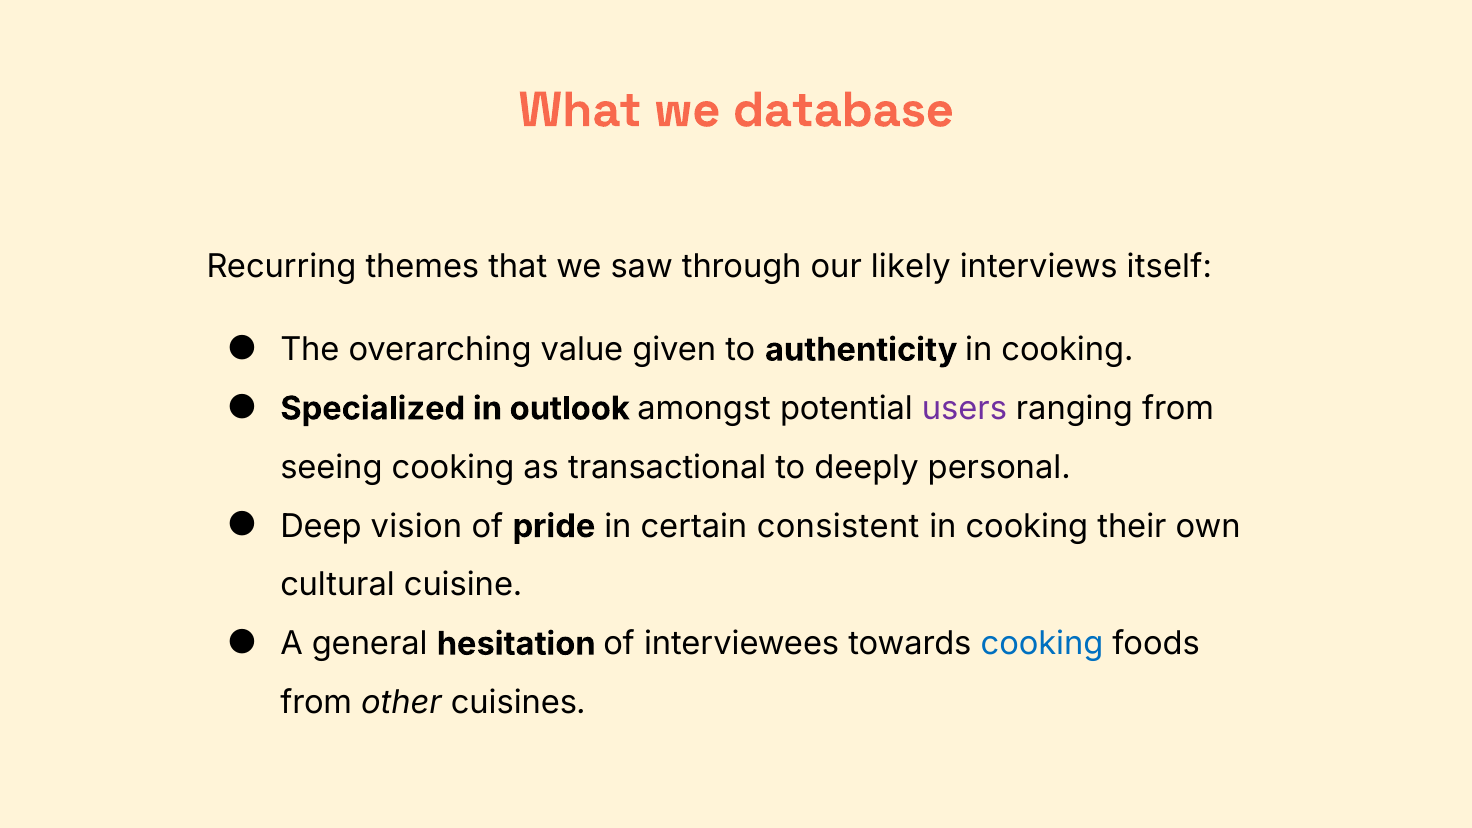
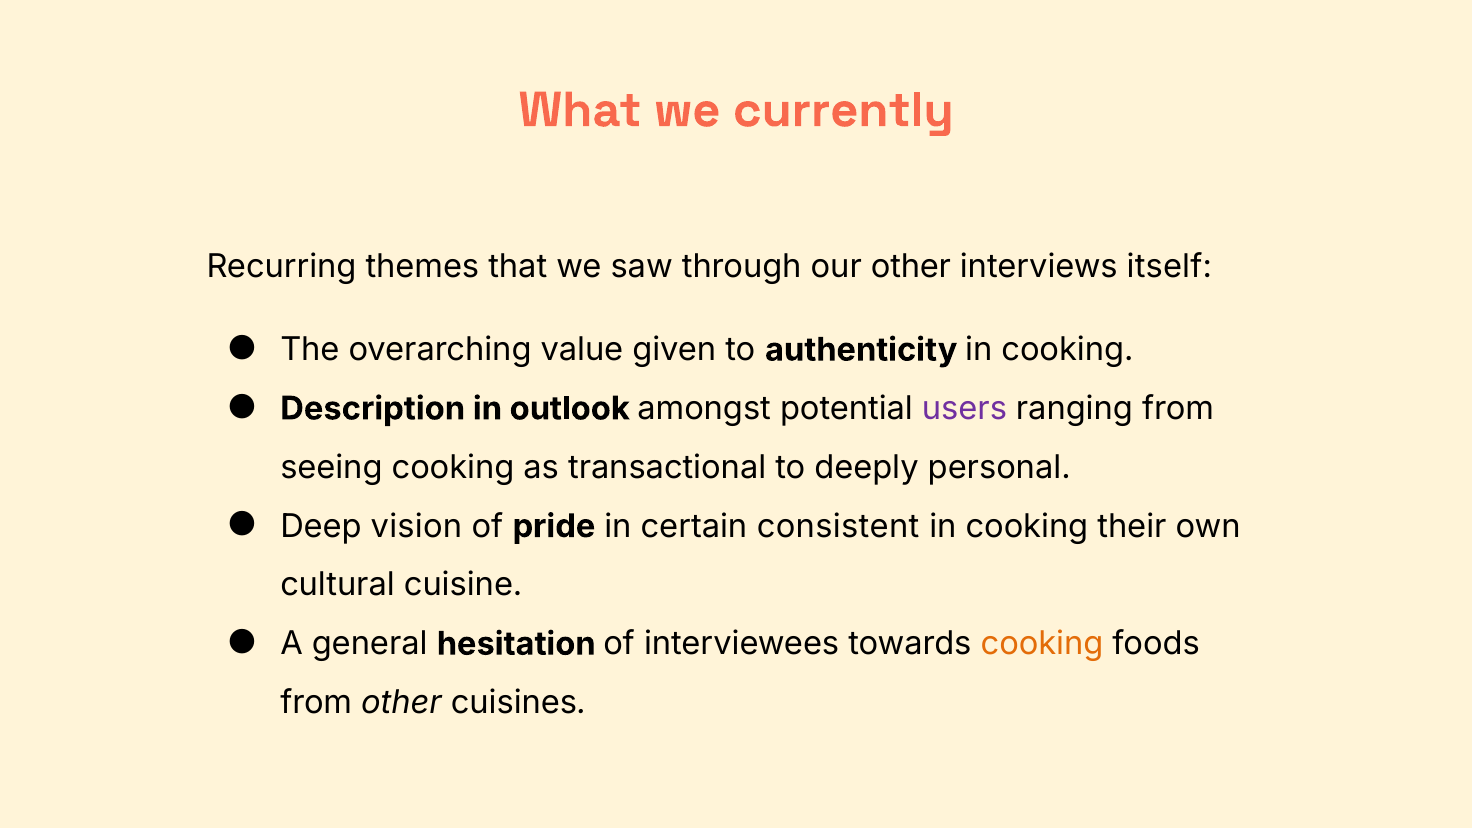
database: database -> currently
our likely: likely -> other
Specialized: Specialized -> Description
cooking at (1042, 644) colour: blue -> orange
